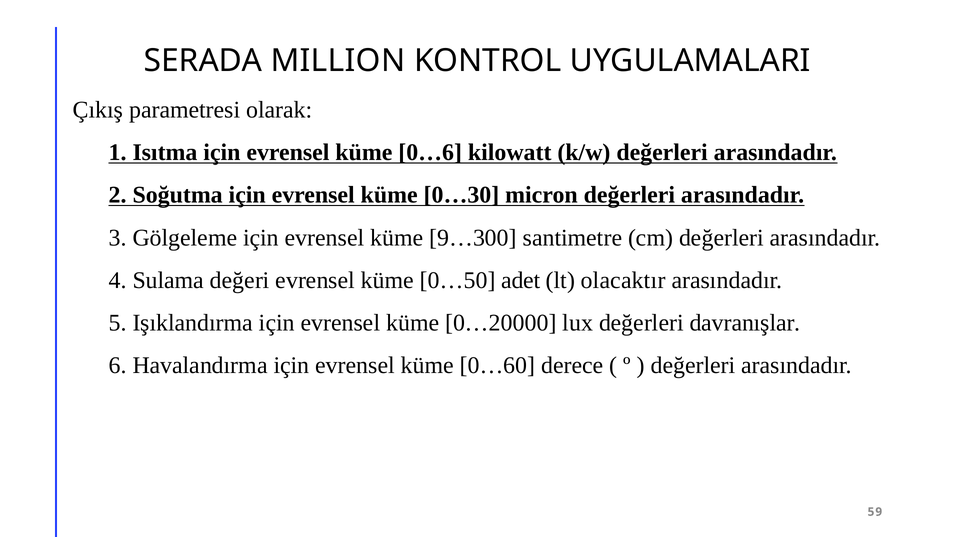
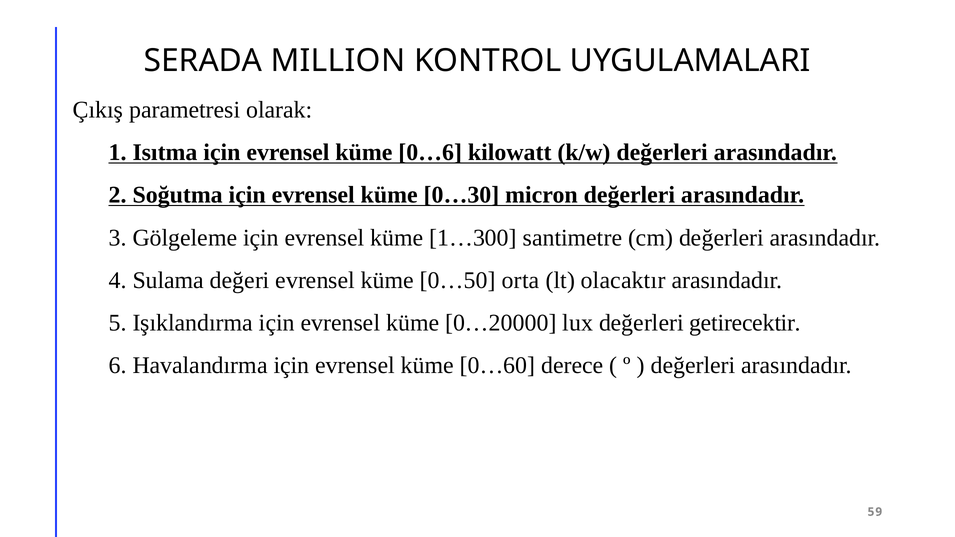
9…300: 9…300 -> 1…300
adet: adet -> orta
davranışlar: davranışlar -> getirecektir
